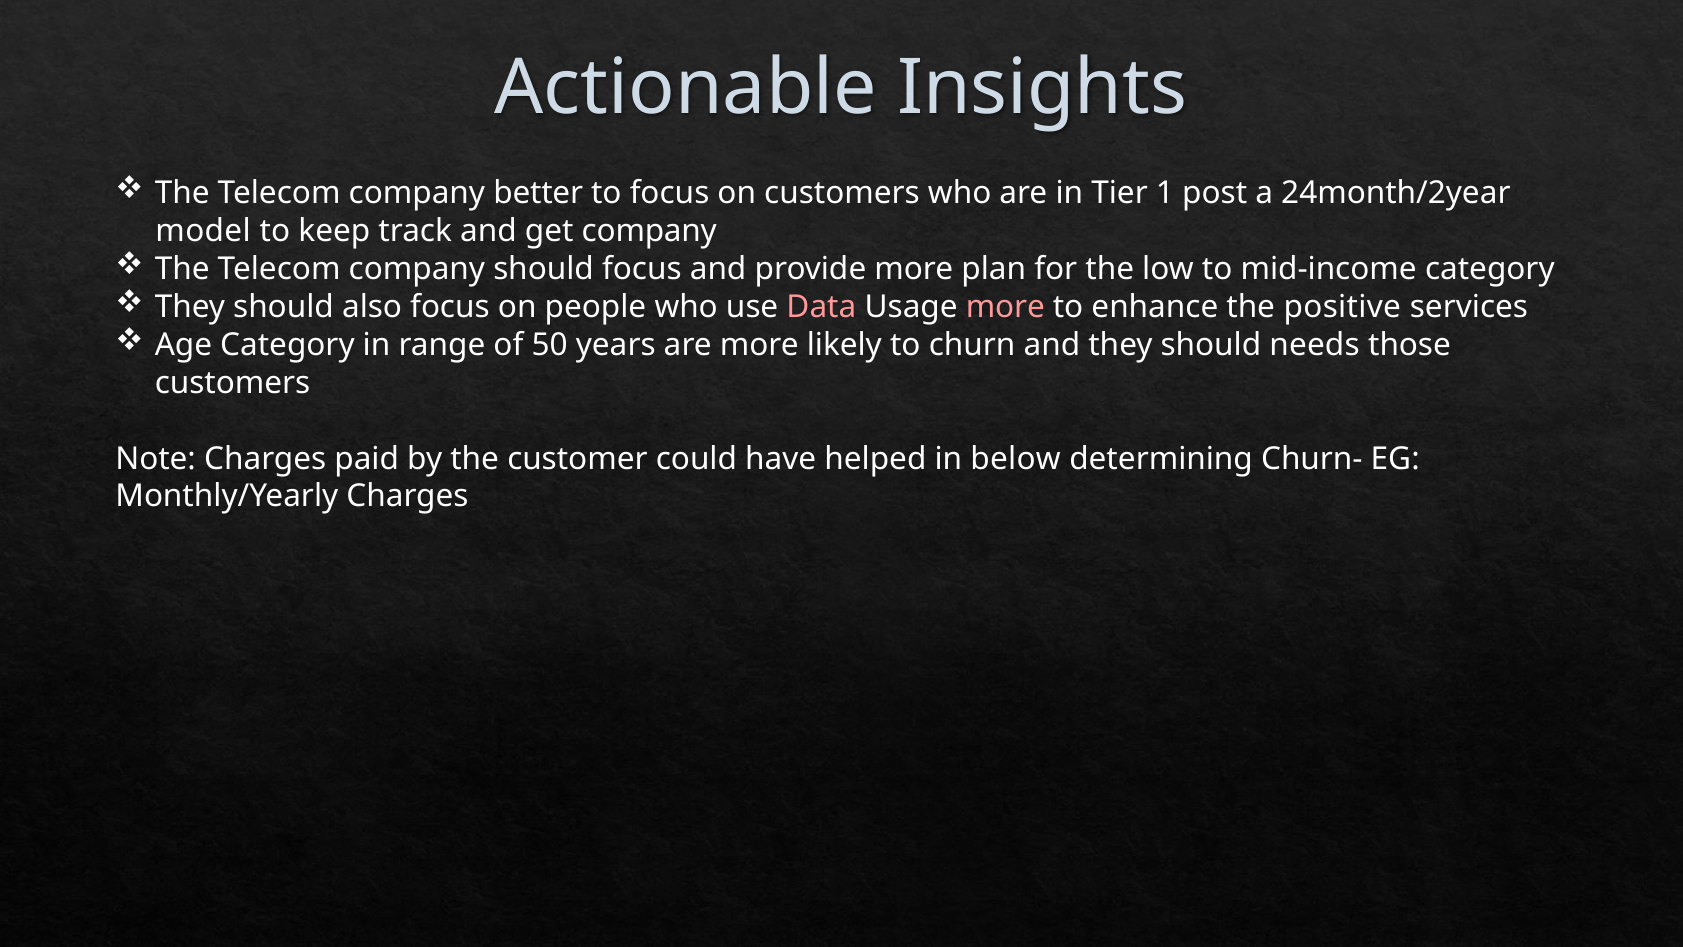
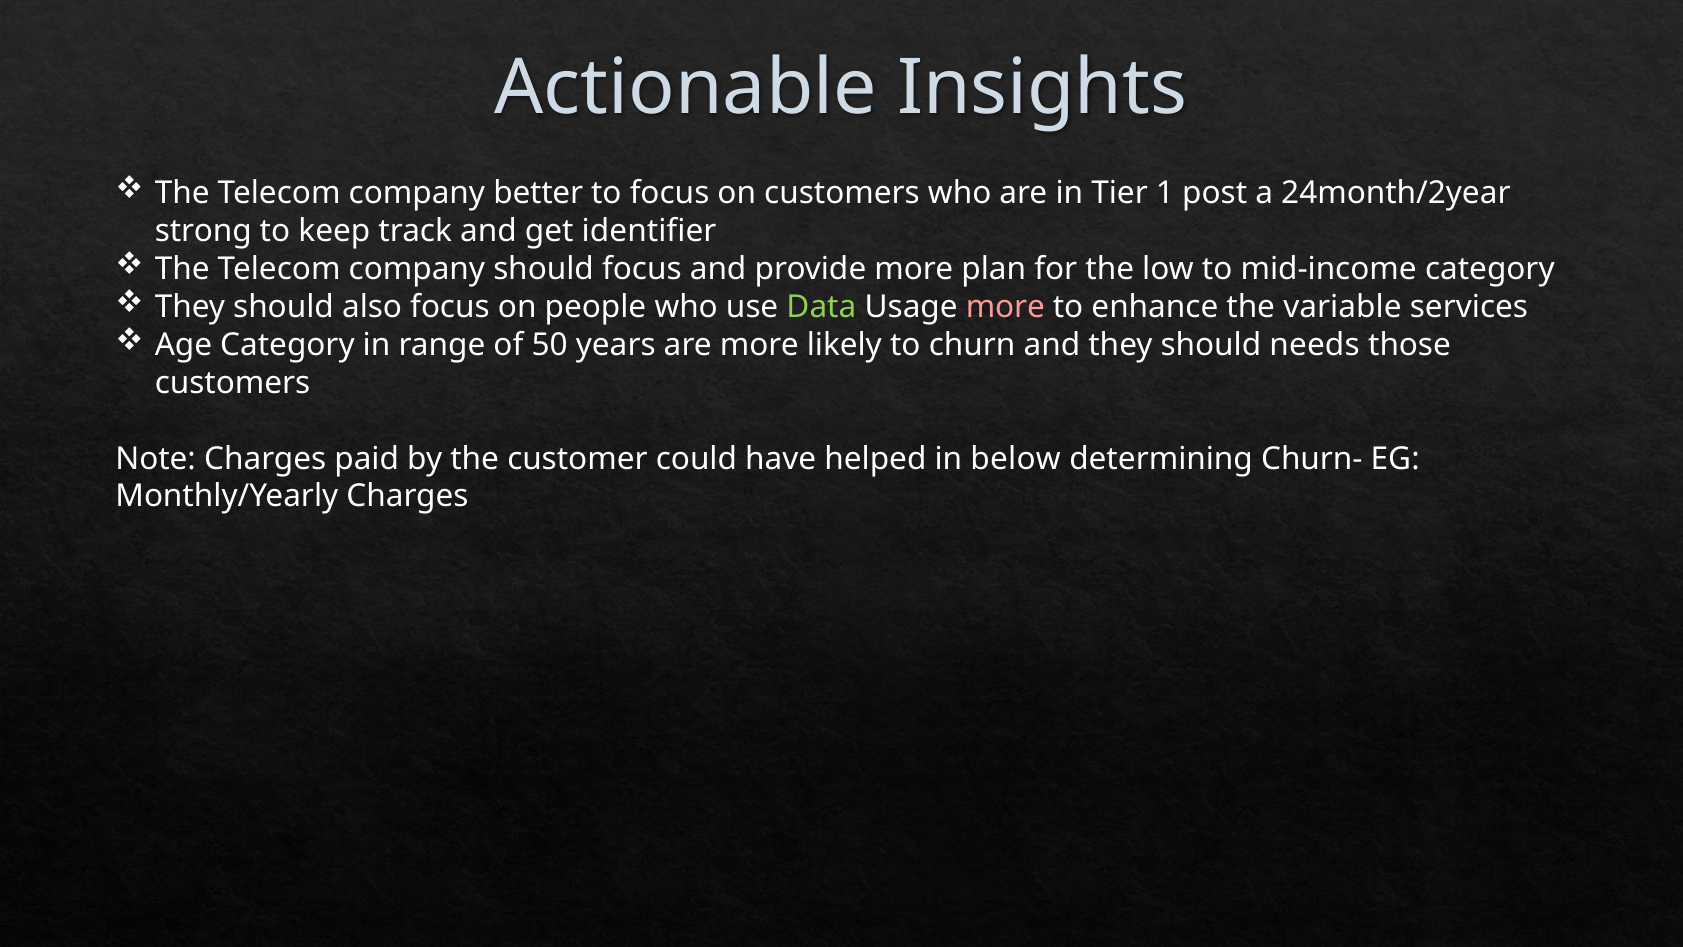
model: model -> strong
get company: company -> identifier
Data colour: pink -> light green
positive: positive -> variable
